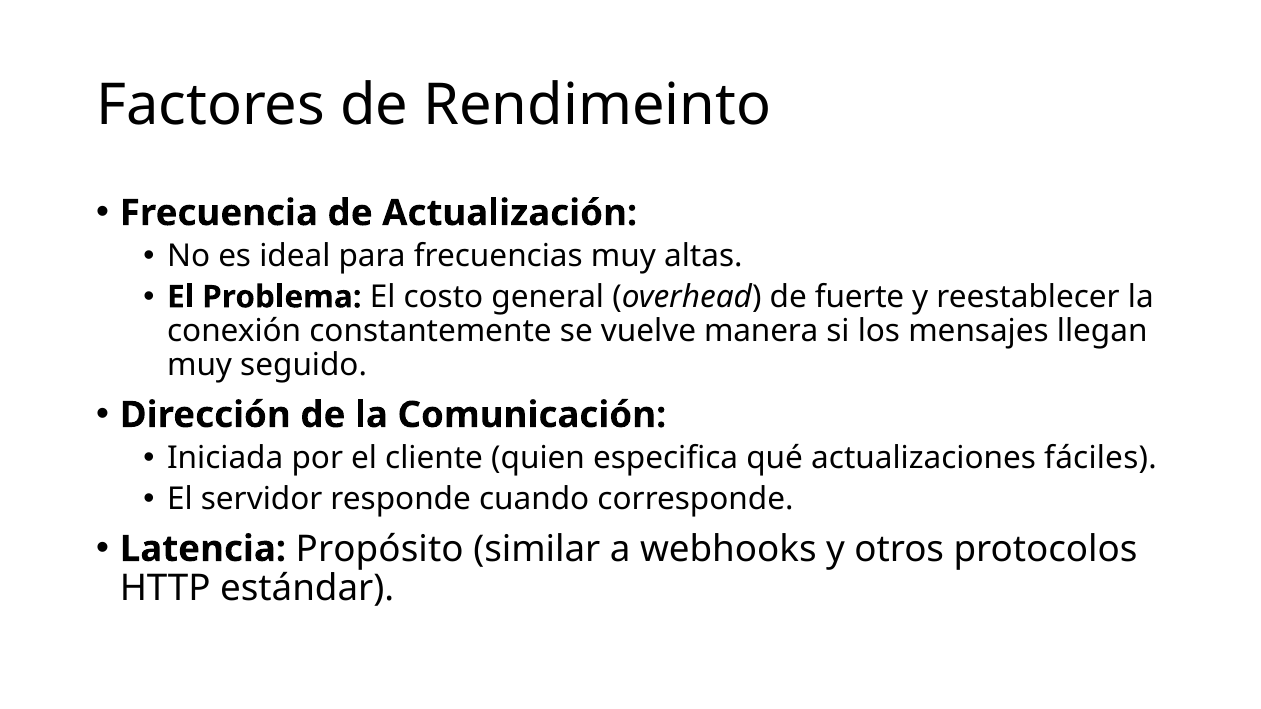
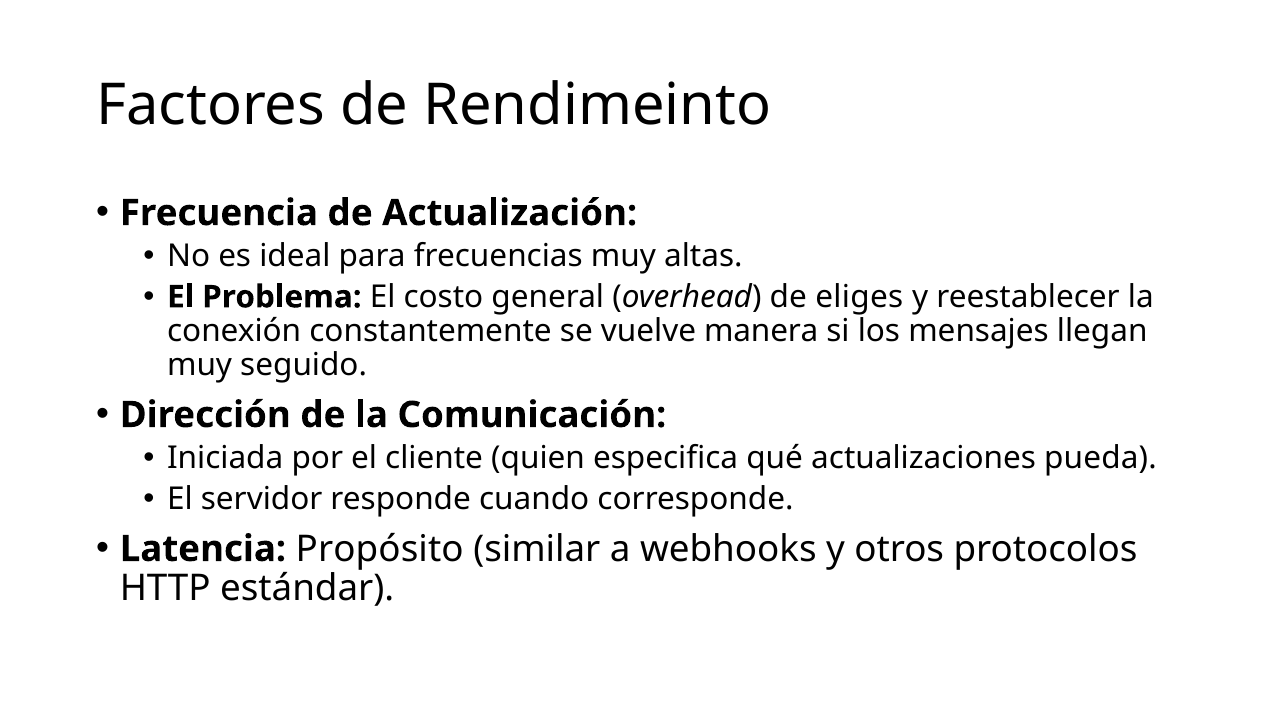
fuerte: fuerte -> eliges
fáciles: fáciles -> pueda
